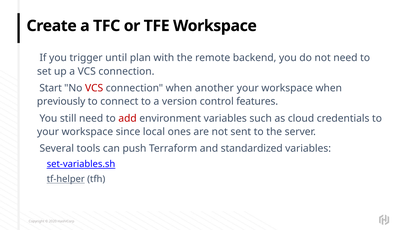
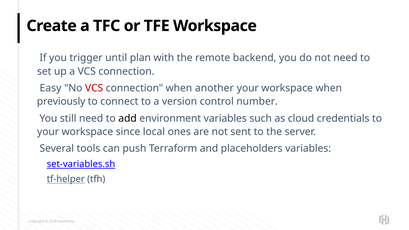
Start: Start -> Easy
features: features -> number
add colour: red -> black
standardized: standardized -> placeholders
